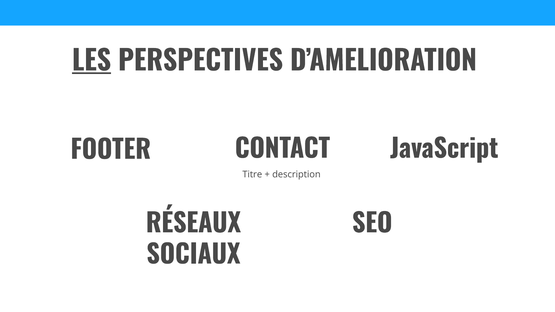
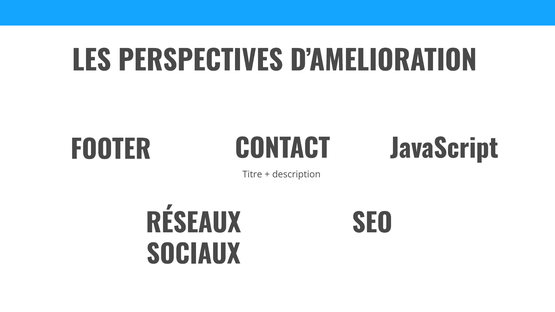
LES underline: present -> none
